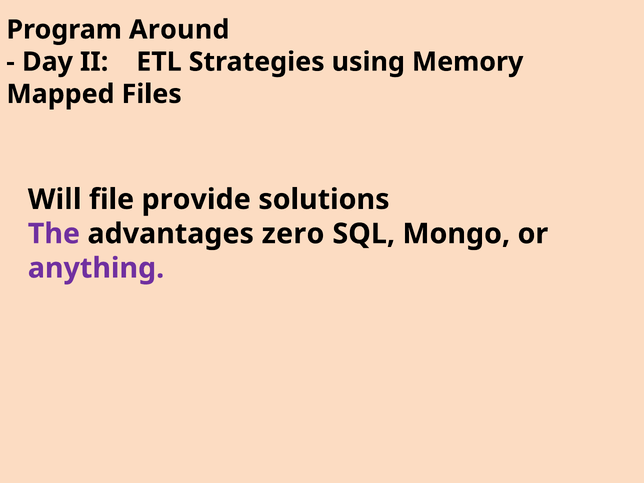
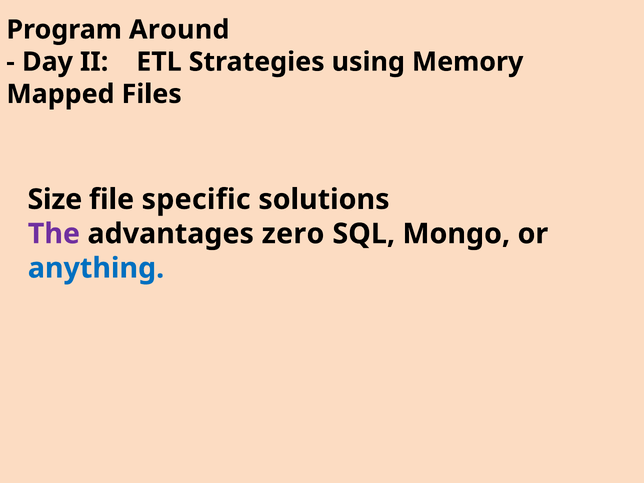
Will: Will -> Size
provide: provide -> specific
anything colour: purple -> blue
